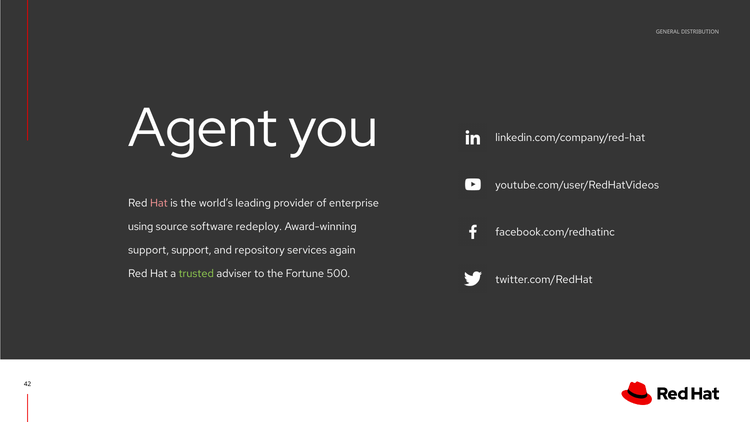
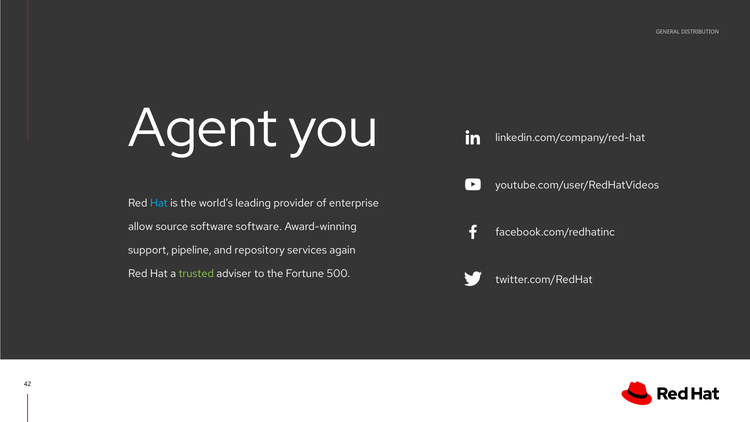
Hat at (159, 203) colour: pink -> light blue
using: using -> allow
software redeploy: redeploy -> software
support support: support -> pipeline
